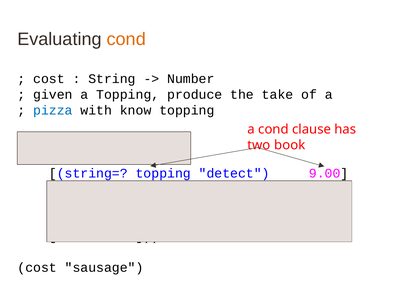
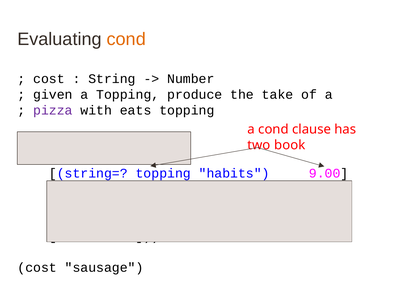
pizza colour: blue -> purple
know: know -> eats
detect: detect -> habits
